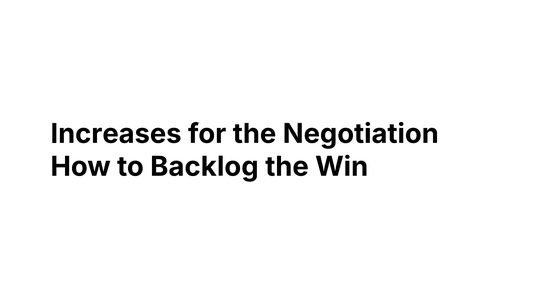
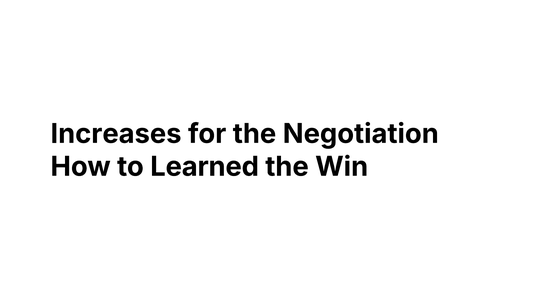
Backlog: Backlog -> Learned
